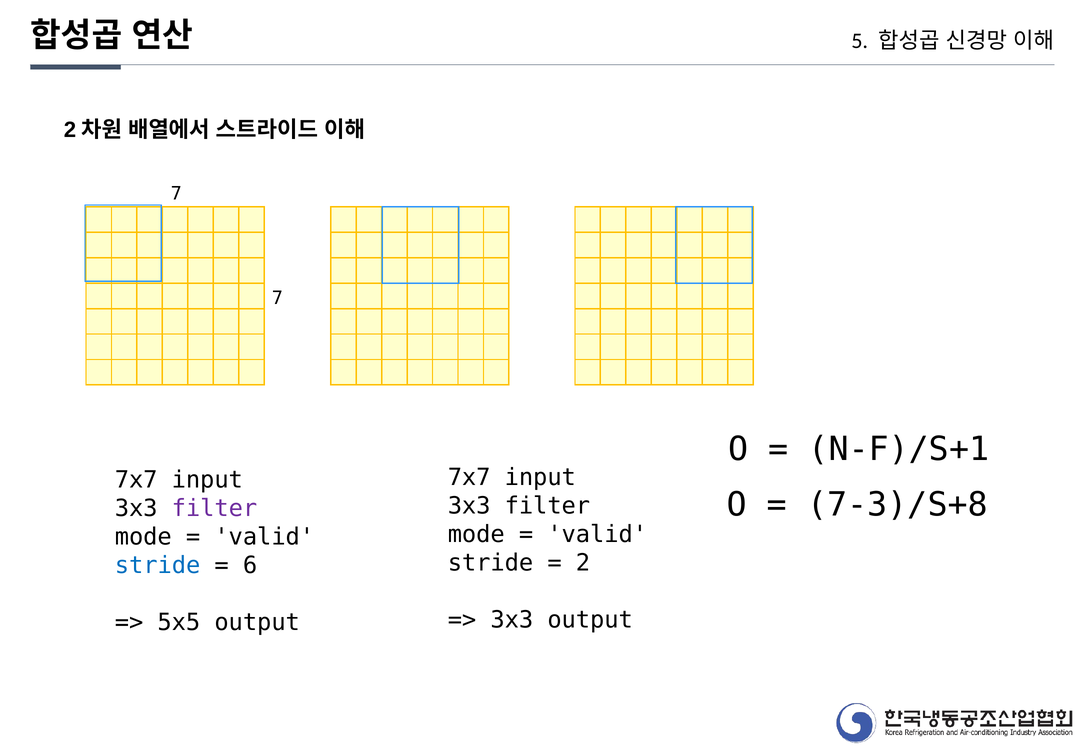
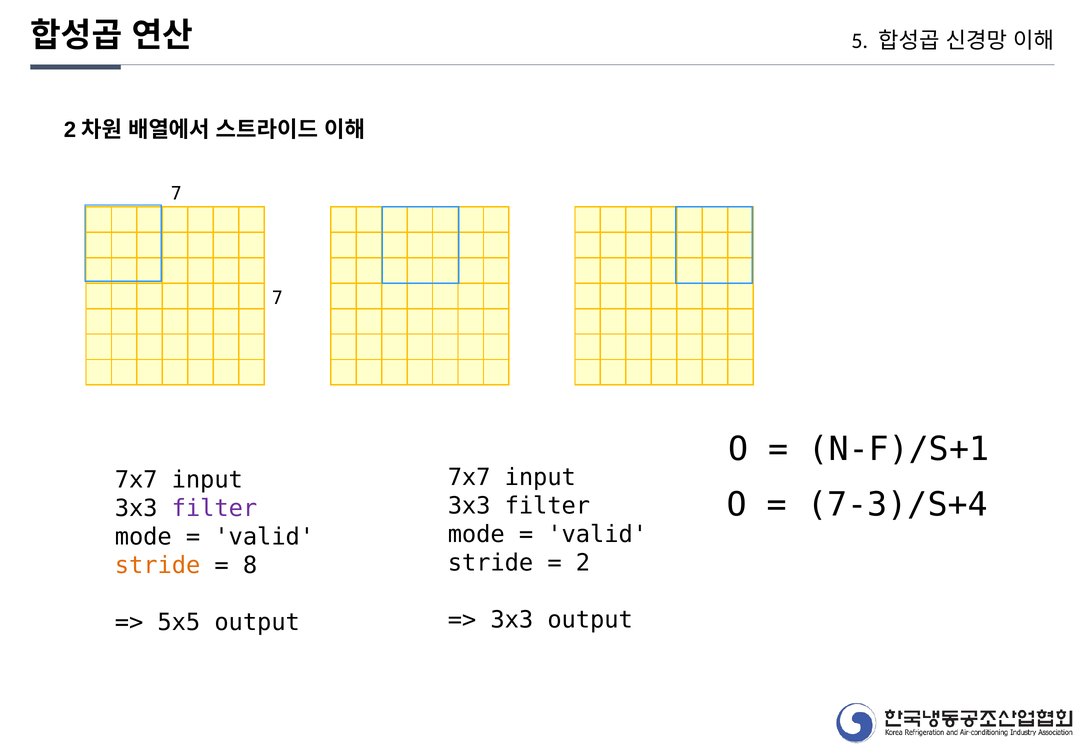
7-3)/S+8: 7-3)/S+8 -> 7-3)/S+4
stride at (158, 566) colour: blue -> orange
6: 6 -> 8
